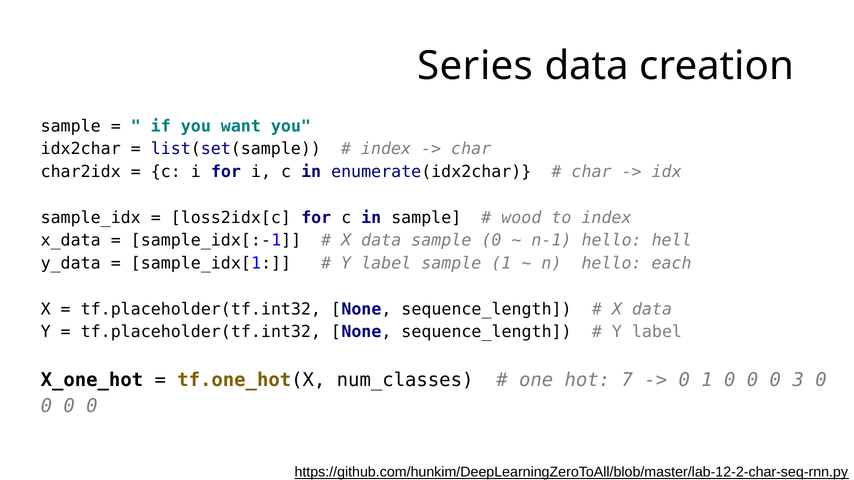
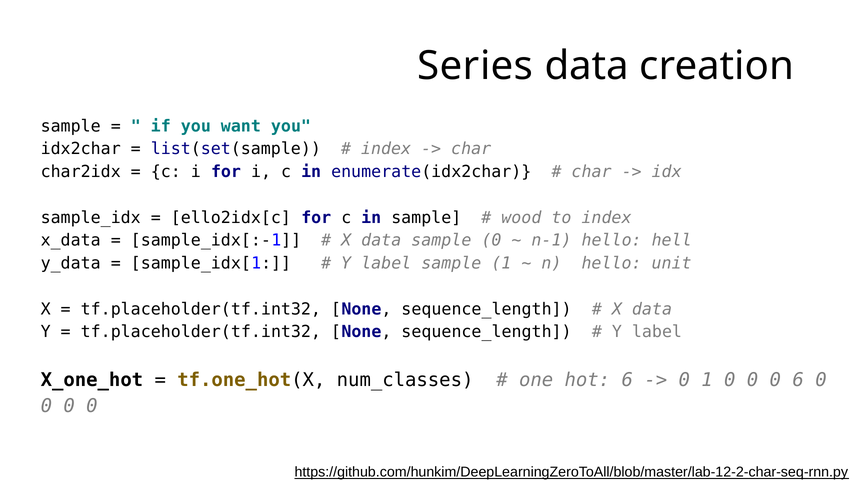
loss2idx[c: loss2idx[c -> ello2idx[c
each: each -> unit
hot 7: 7 -> 6
0 3: 3 -> 6
